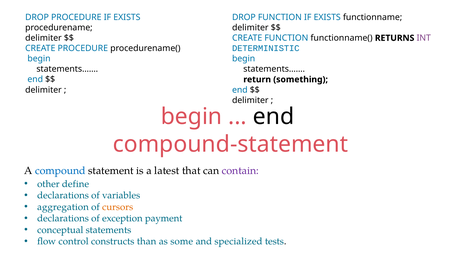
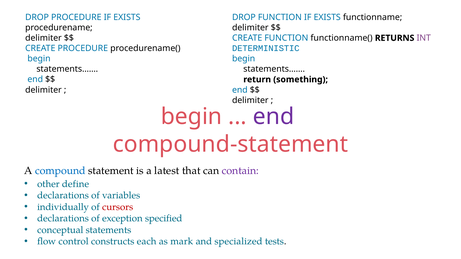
end at (273, 117) colour: black -> purple
aggregation: aggregation -> individually
cursors colour: orange -> red
payment: payment -> specified
than: than -> each
some: some -> mark
